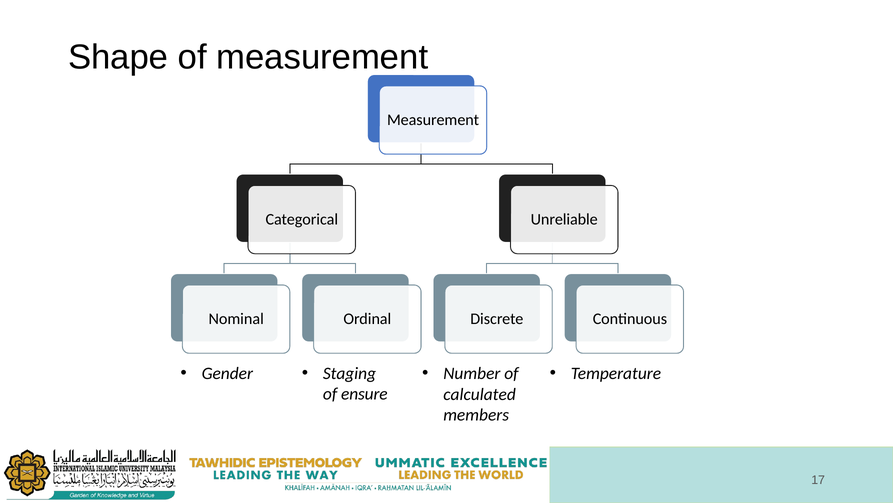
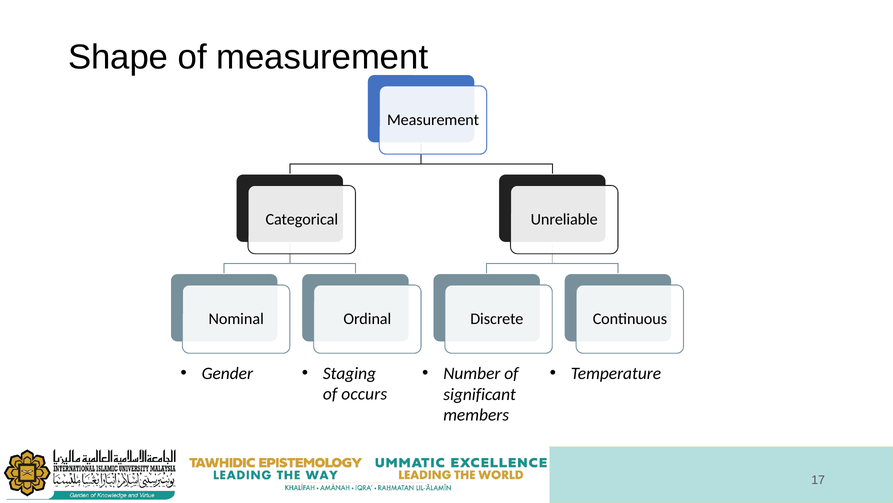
ensure: ensure -> occurs
calculated: calculated -> significant
